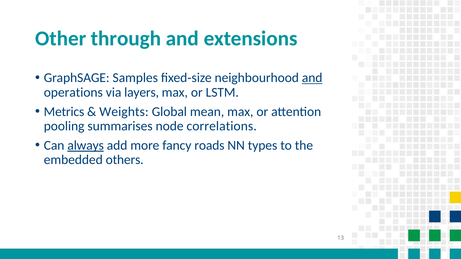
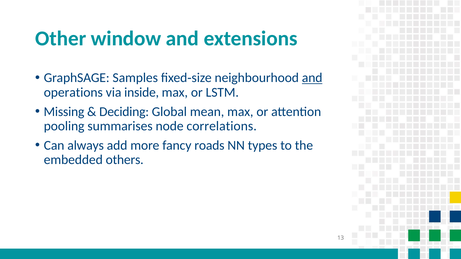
through: through -> window
layers: layers -> inside
Metrics: Metrics -> Missing
Weights: Weights -> Deciding
always underline: present -> none
